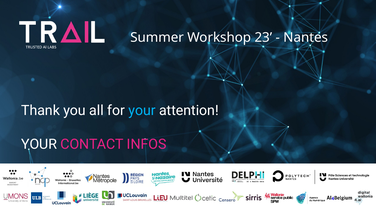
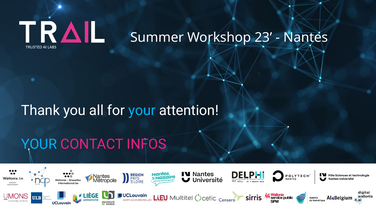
YOUR at (39, 144) colour: white -> light blue
